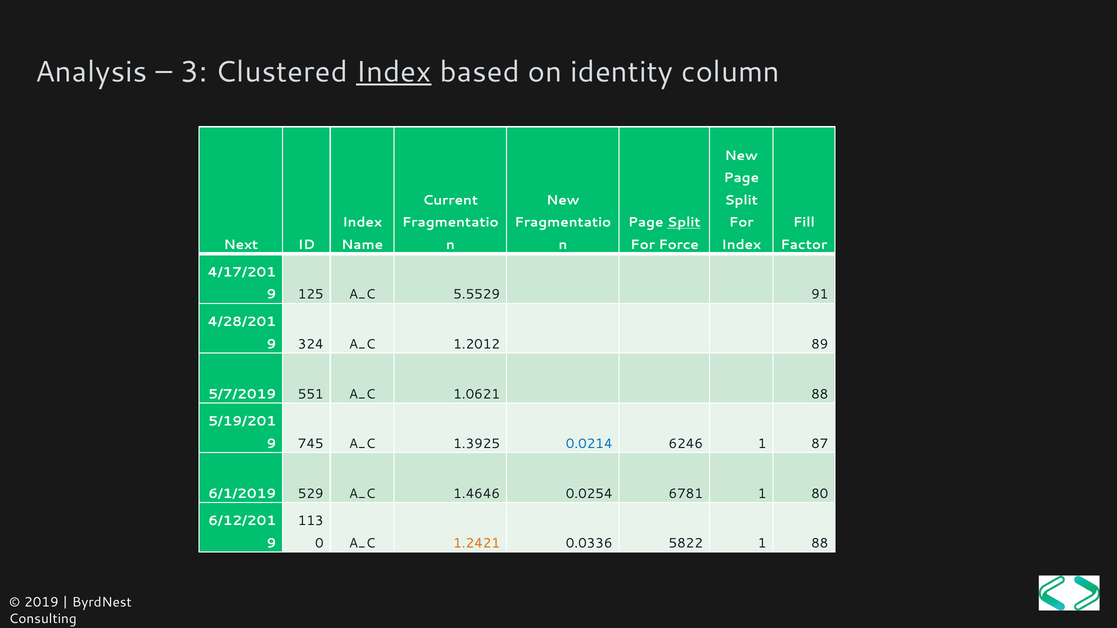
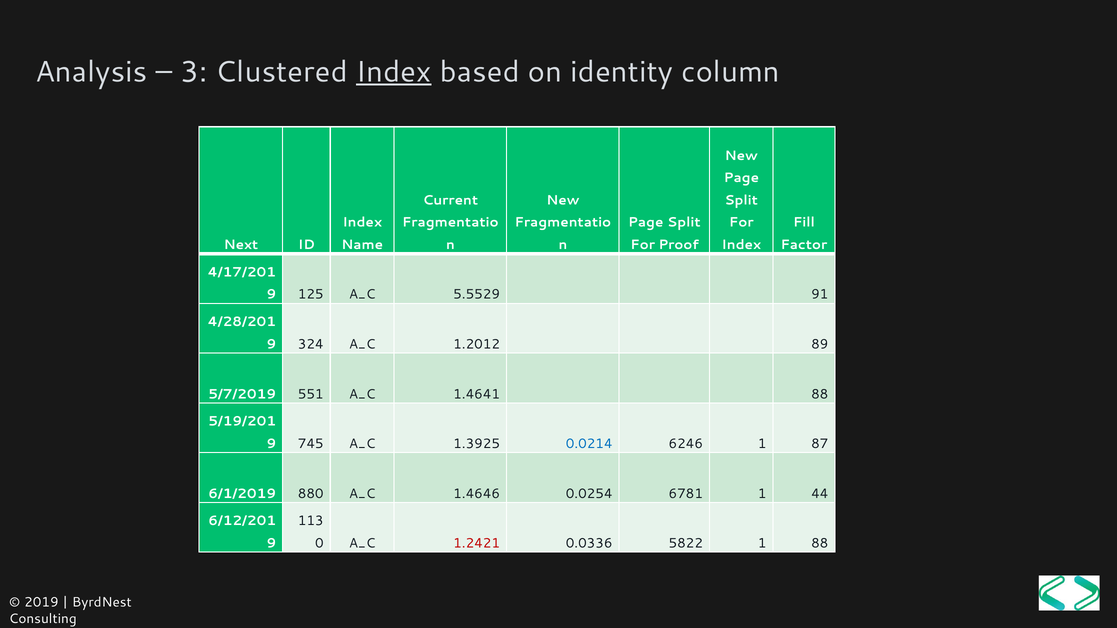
Split at (684, 223) underline: present -> none
Force: Force -> Proof
1.0621: 1.0621 -> 1.4641
529: 529 -> 880
80: 80 -> 44
1.2421 colour: orange -> red
